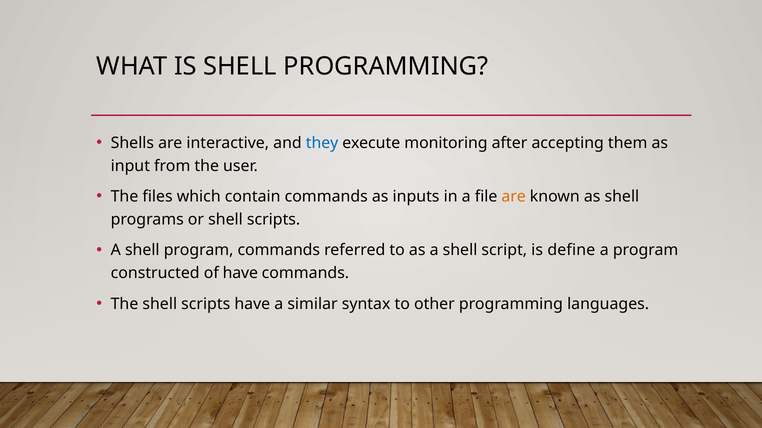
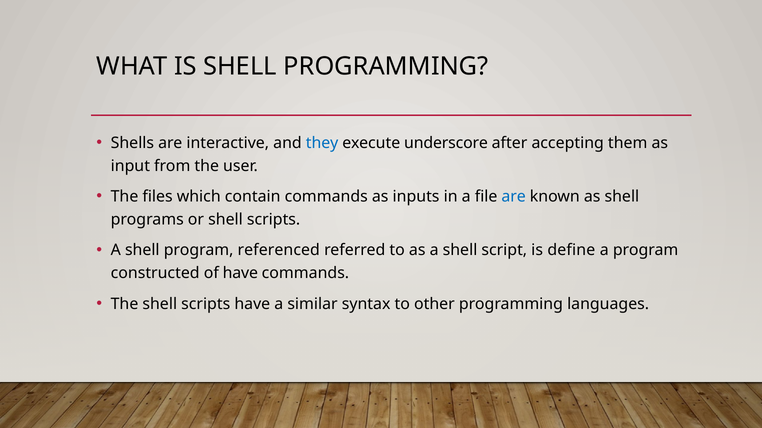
monitoring: monitoring -> underscore
are at (514, 197) colour: orange -> blue
program commands: commands -> referenced
